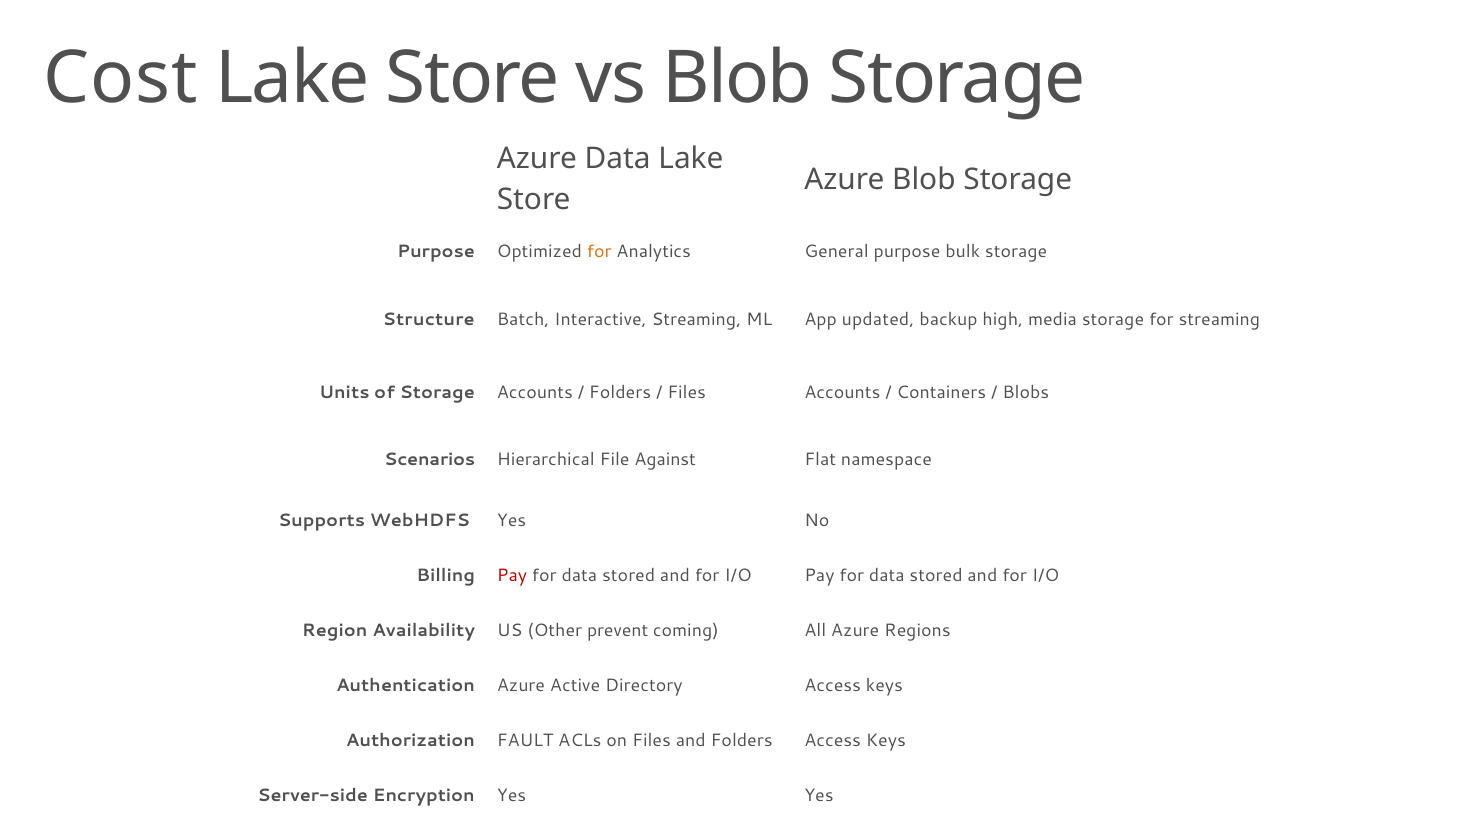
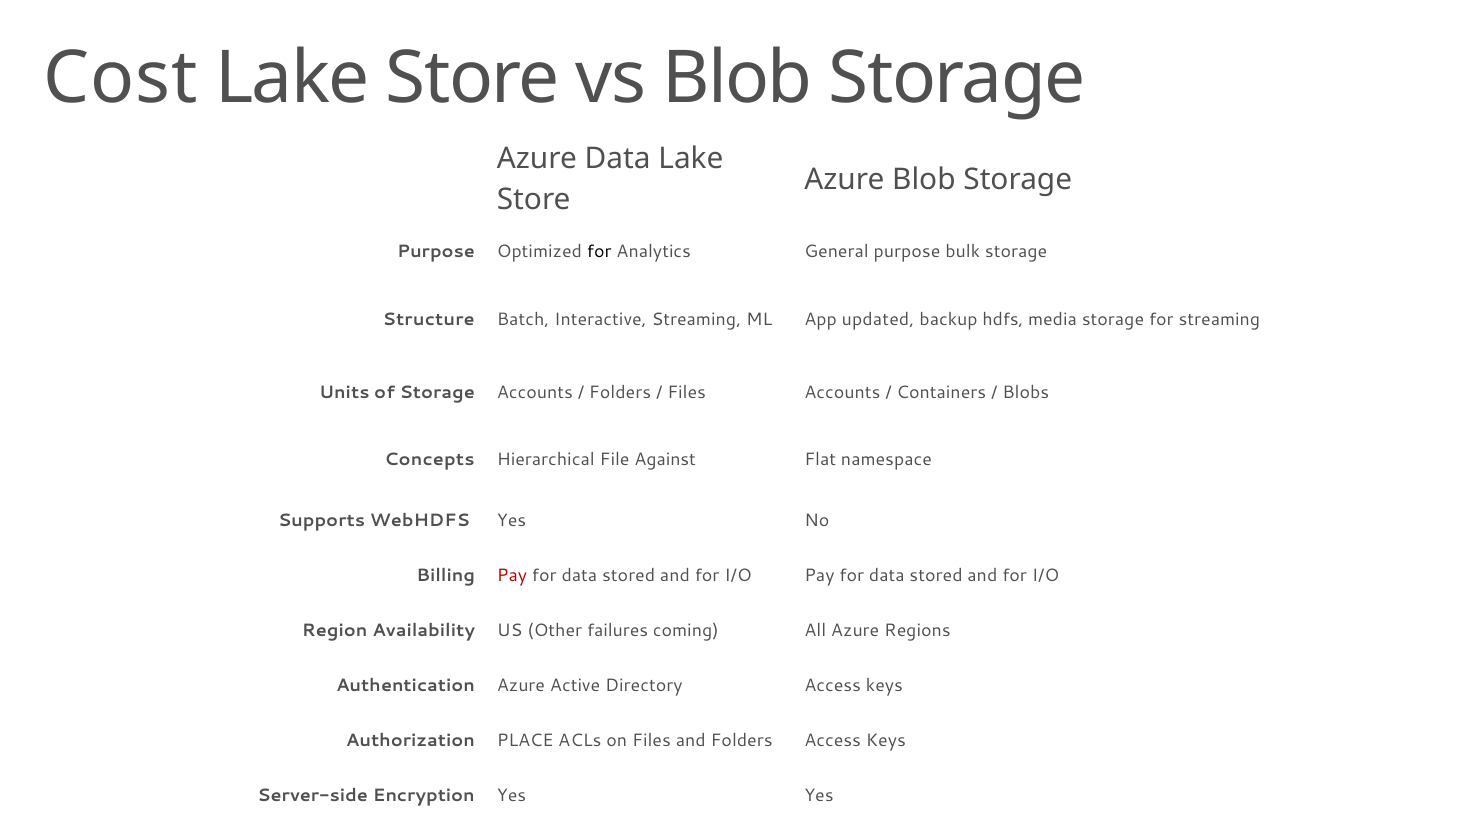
for at (599, 252) colour: orange -> black
high: high -> hdfs
Scenarios: Scenarios -> Concepts
prevent: prevent -> failures
FAULT: FAULT -> PLACE
